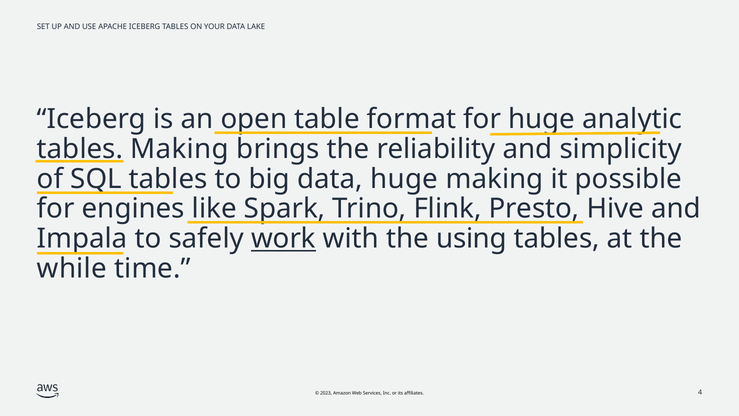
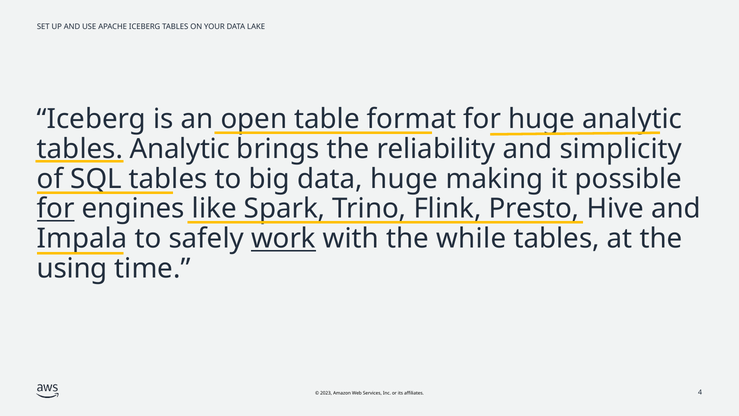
Making at (180, 149): Making -> Analytic
for at (56, 209) underline: none -> present
using: using -> while
while: while -> using
